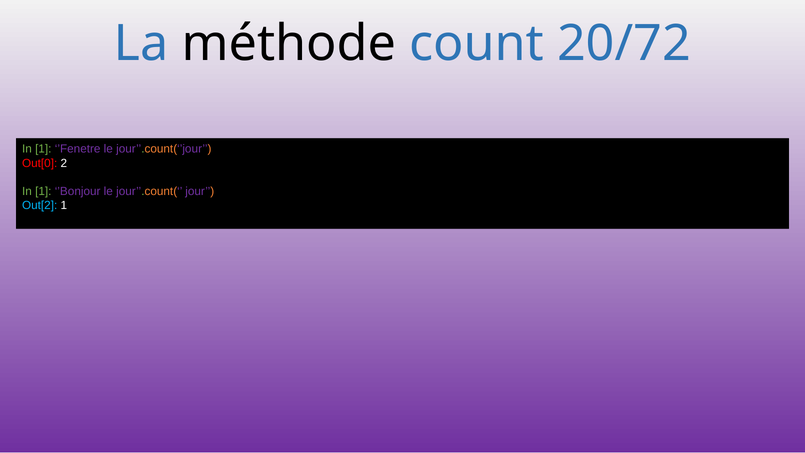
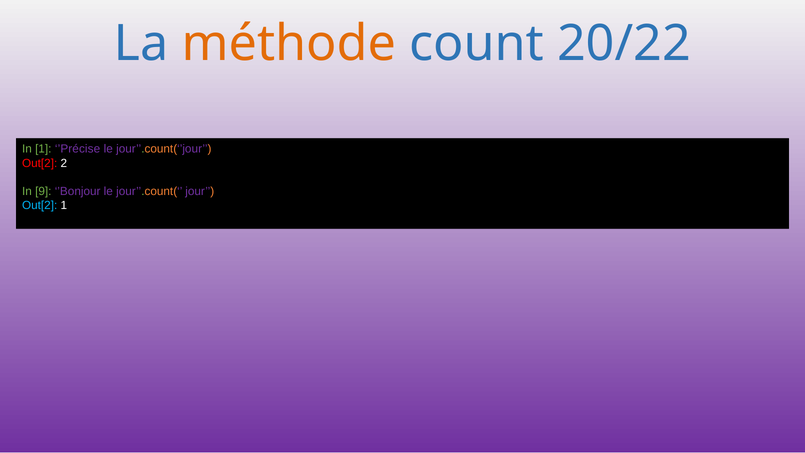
méthode colour: black -> orange
20/72: 20/72 -> 20/22
’Fenetre: ’Fenetre -> ’Précise
Out[0 at (40, 163): Out[0 -> Out[2
1 at (43, 191): 1 -> 9
